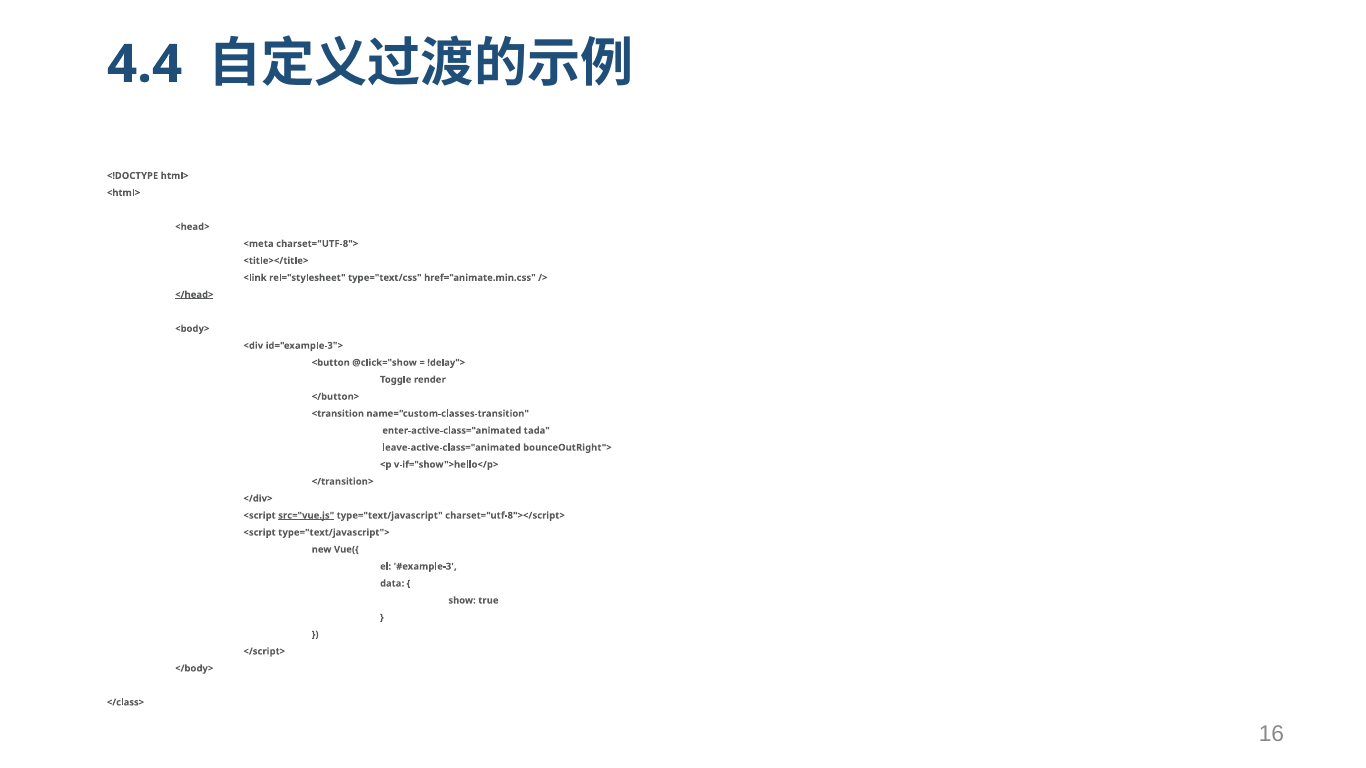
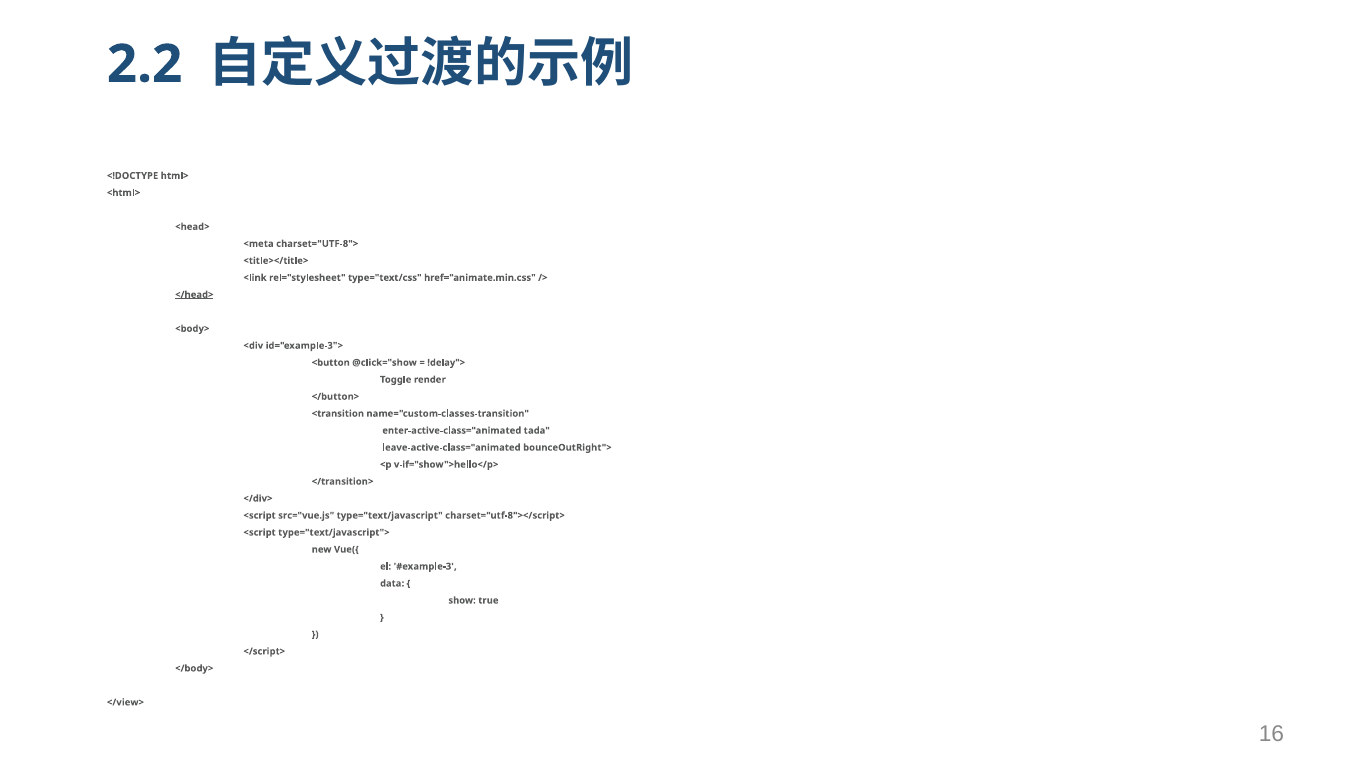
4.4: 4.4 -> 2.2
src="vue.js underline: present -> none
</class>: </class> -> </view>
